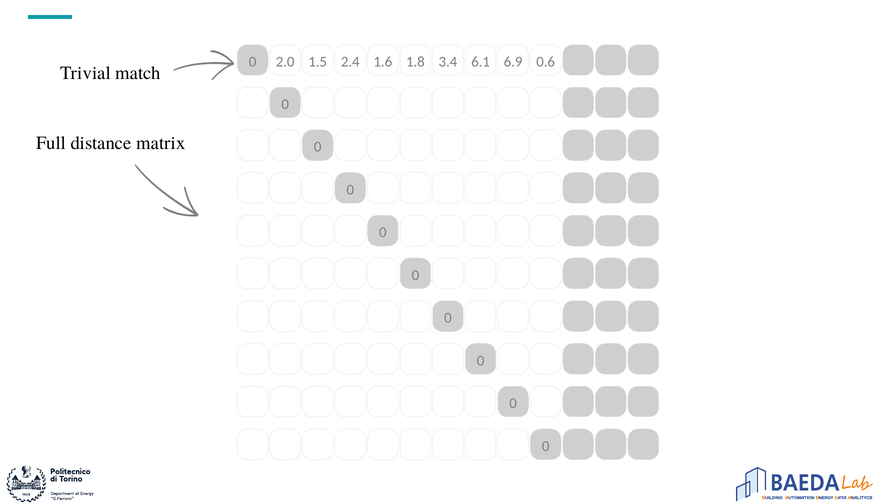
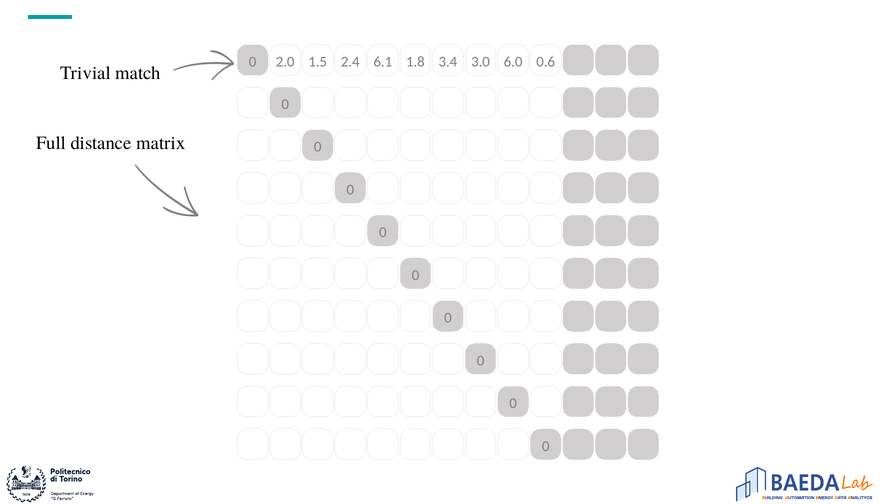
1.6: 1.6 -> 6.1
6.1: 6.1 -> 3.0
6.9: 6.9 -> 6.0
